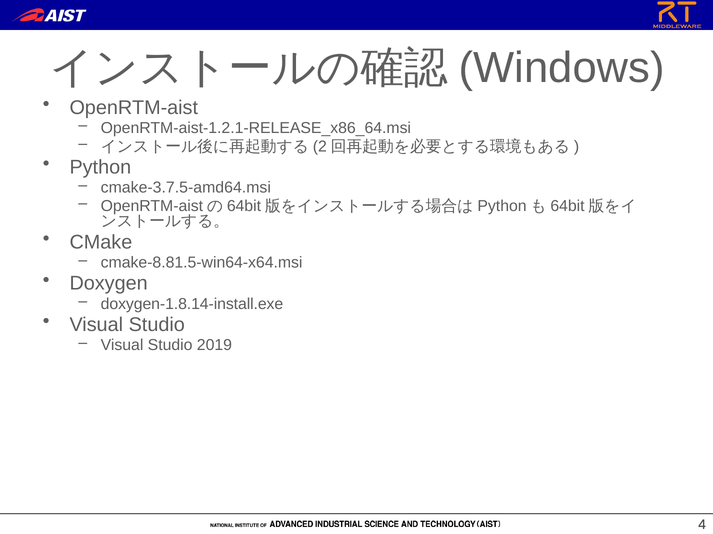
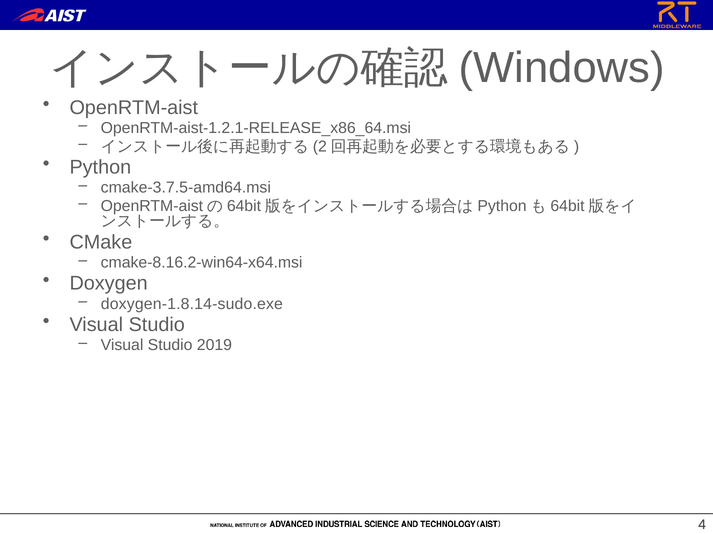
cmake-8.81.5-win64-x64.msi: cmake-8.81.5-win64-x64.msi -> cmake-8.16.2-win64-x64.msi
doxygen-1.8.14-install.exe: doxygen-1.8.14-install.exe -> doxygen-1.8.14-sudo.exe
